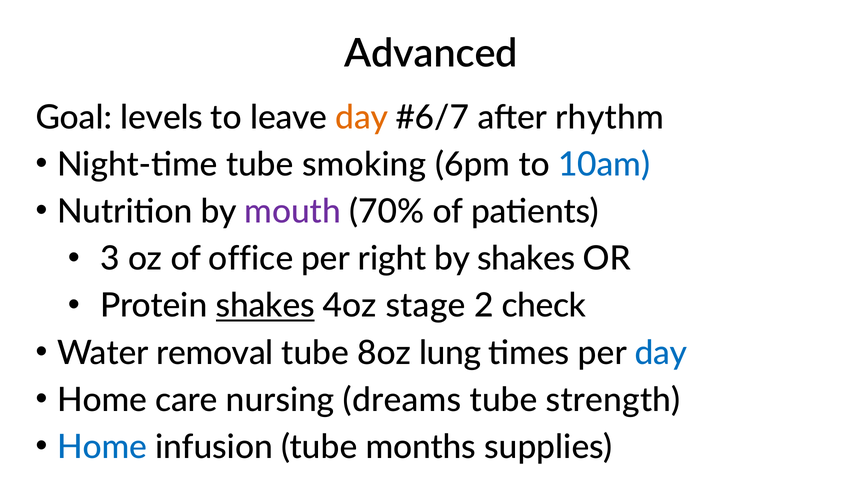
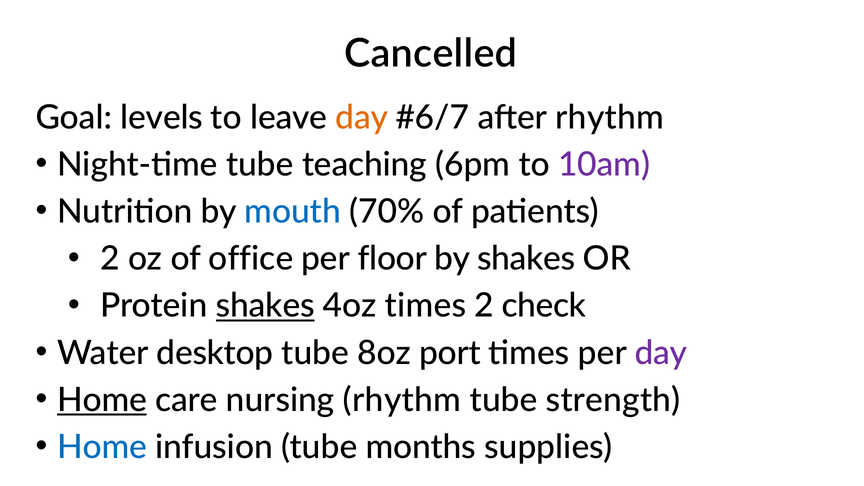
Advanced: Advanced -> Cancelled
smoking: smoking -> teaching
10am colour: blue -> purple
mouth colour: purple -> blue
3 at (110, 259): 3 -> 2
right: right -> floor
4oz stage: stage -> times
removal: removal -> desktop
lung: lung -> port
day at (661, 353) colour: blue -> purple
Home at (102, 400) underline: none -> present
nursing dreams: dreams -> rhythm
